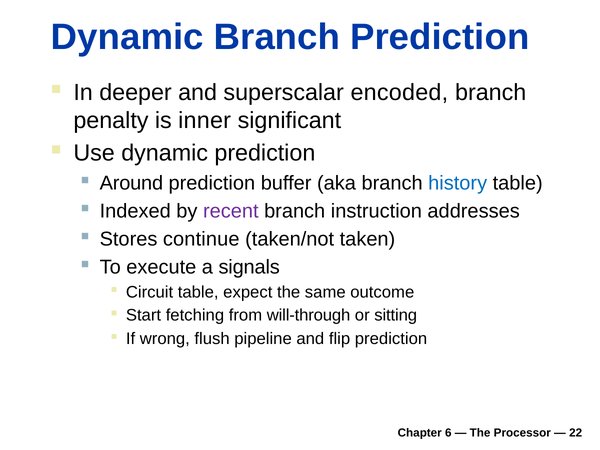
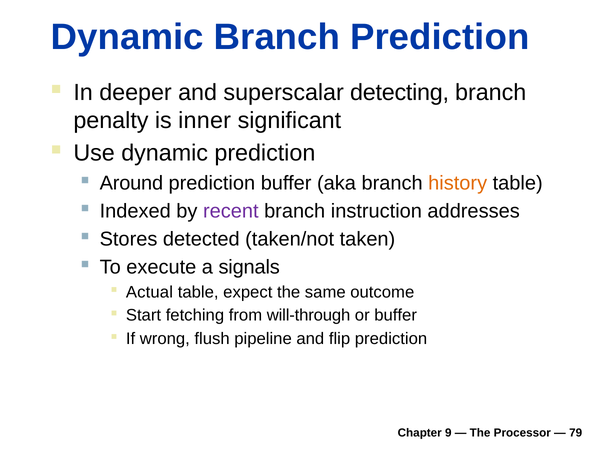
encoded: encoded -> detecting
history colour: blue -> orange
continue: continue -> detected
Circuit: Circuit -> Actual
or sitting: sitting -> buffer
6: 6 -> 9
22: 22 -> 79
